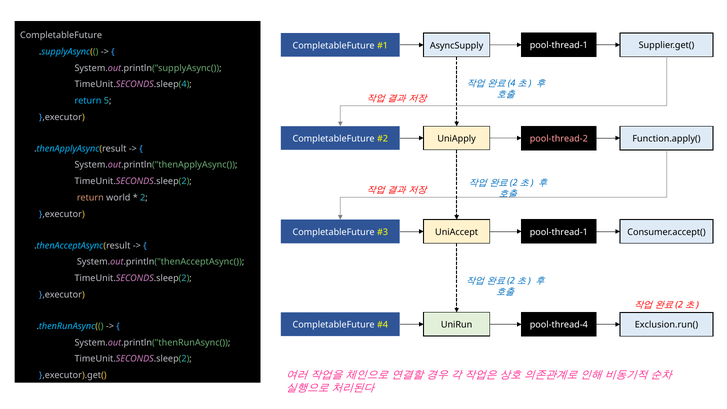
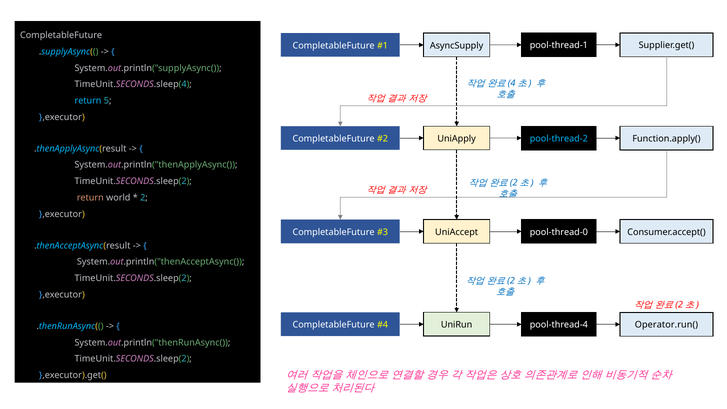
pool-thread-2 colour: pink -> light blue
pool-thread-1 at (559, 232): pool-thread-1 -> pool-thread-0
Exclusion.run(: Exclusion.run( -> Operator.run(
